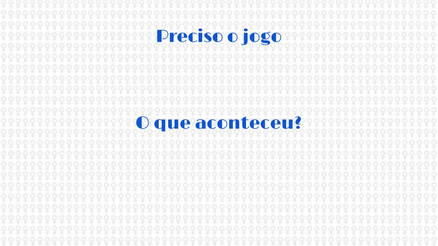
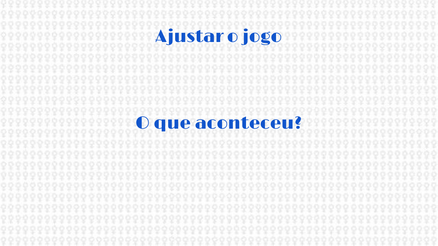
Preciso: Preciso -> Ajustar
